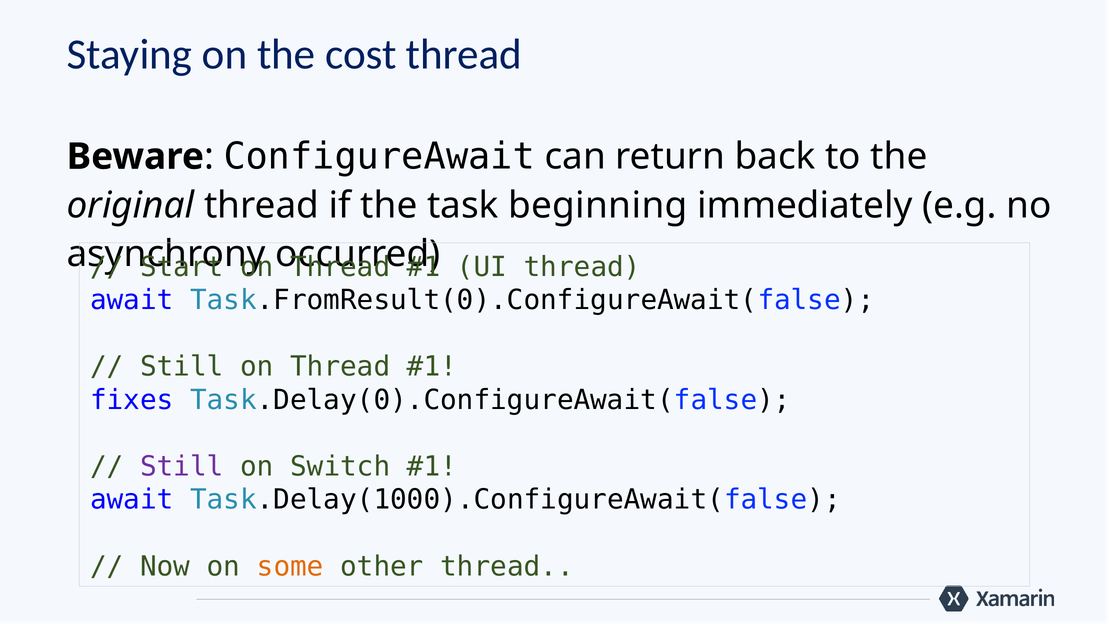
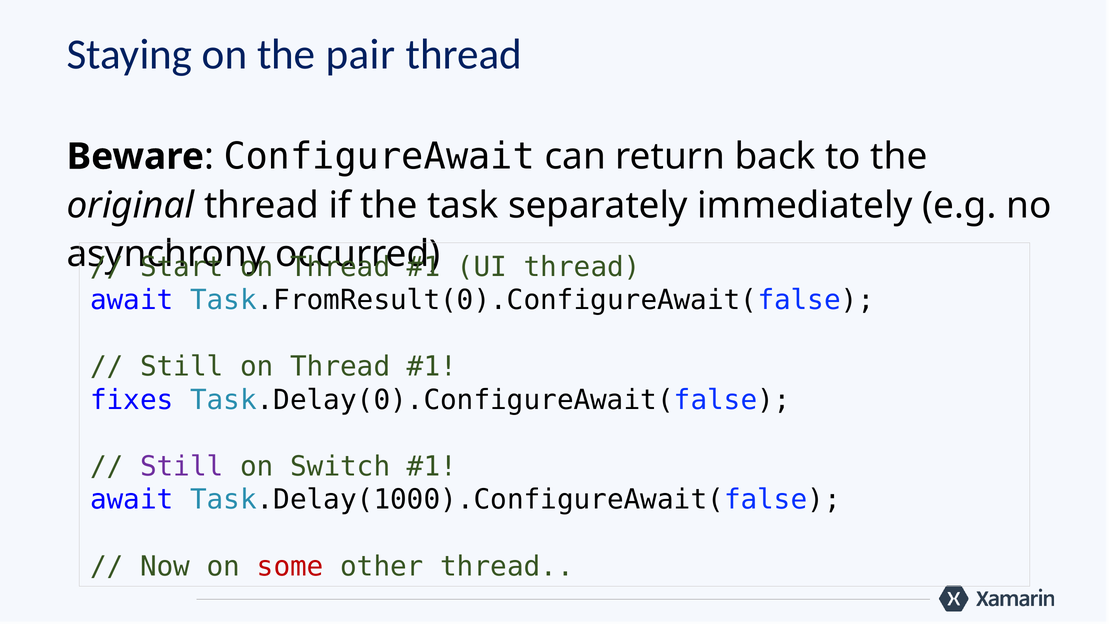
cost: cost -> pair
beginning: beginning -> separately
some colour: orange -> red
